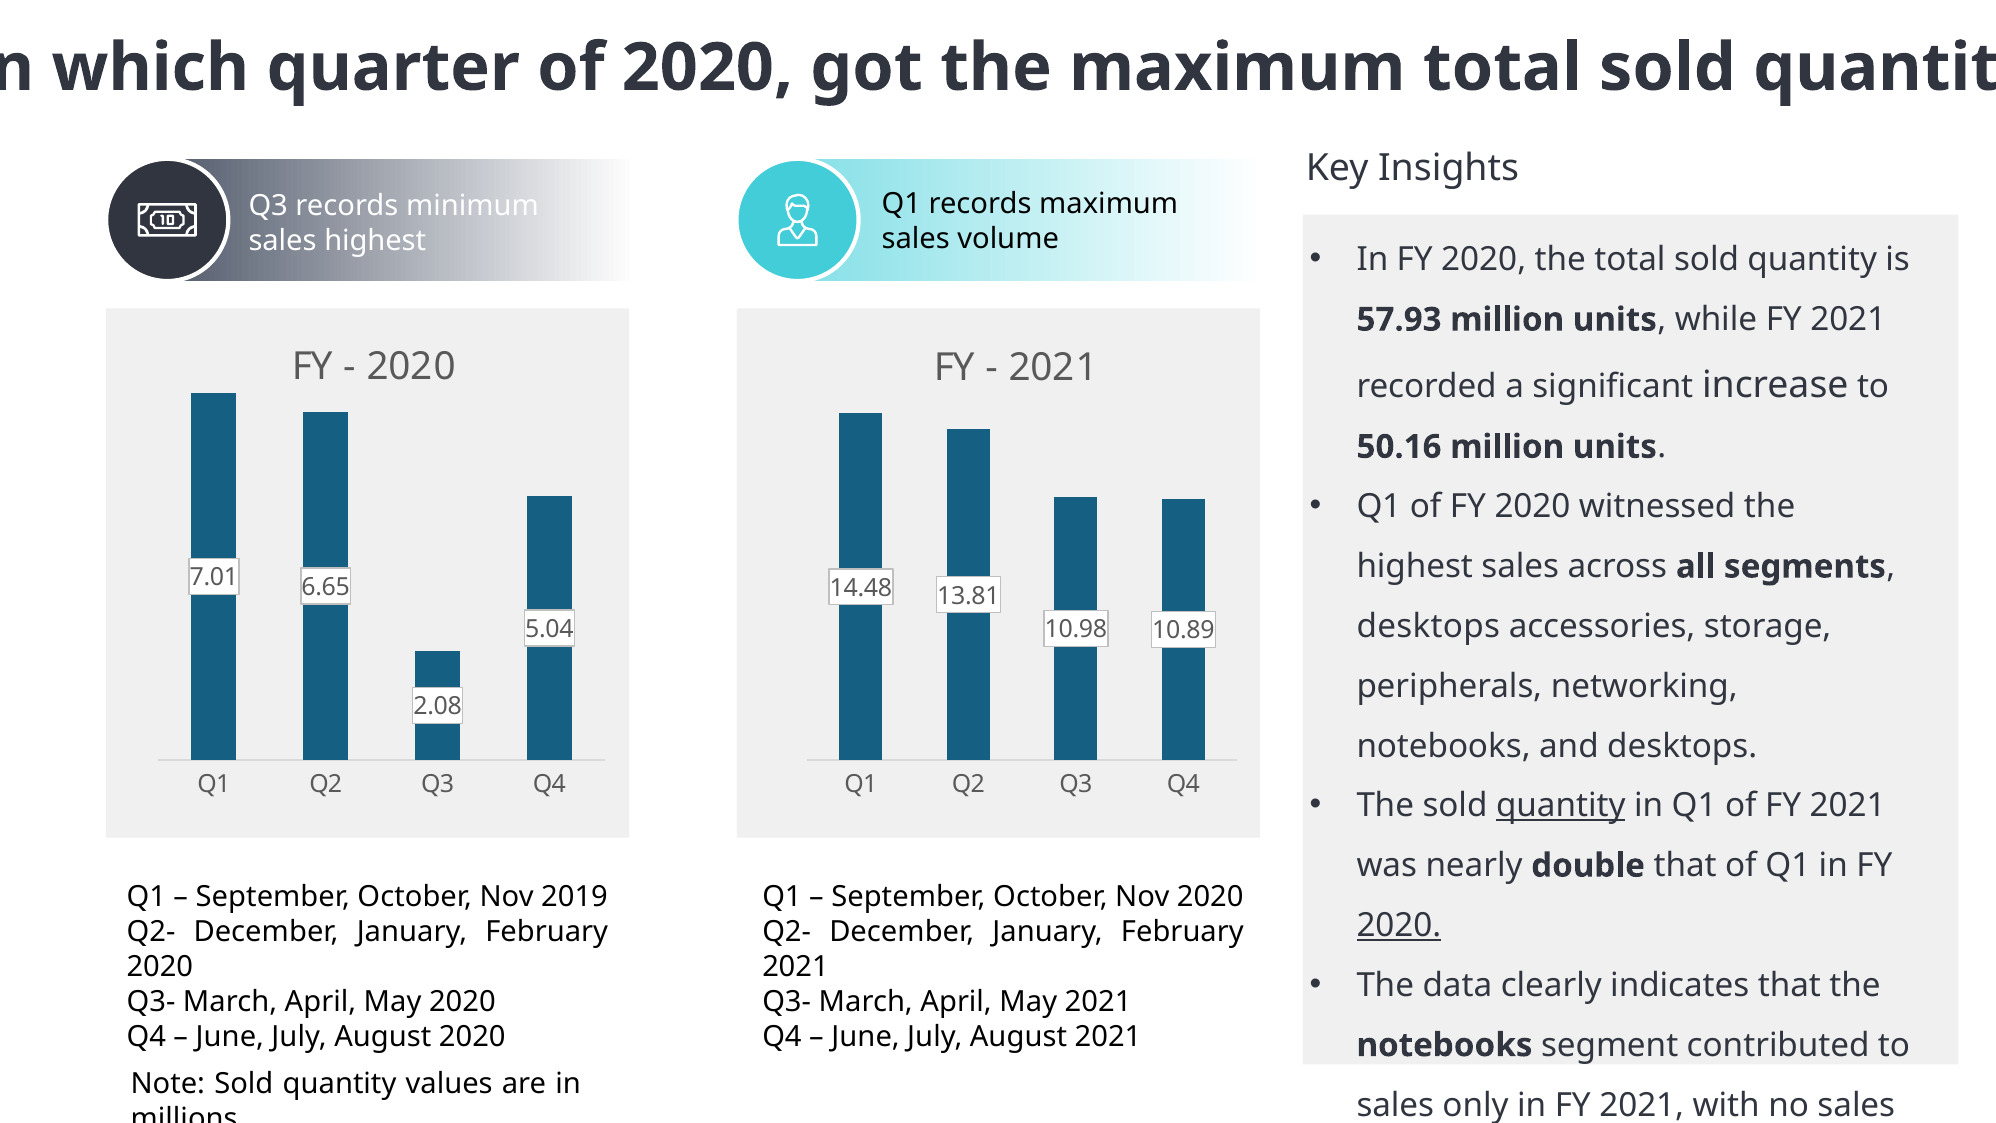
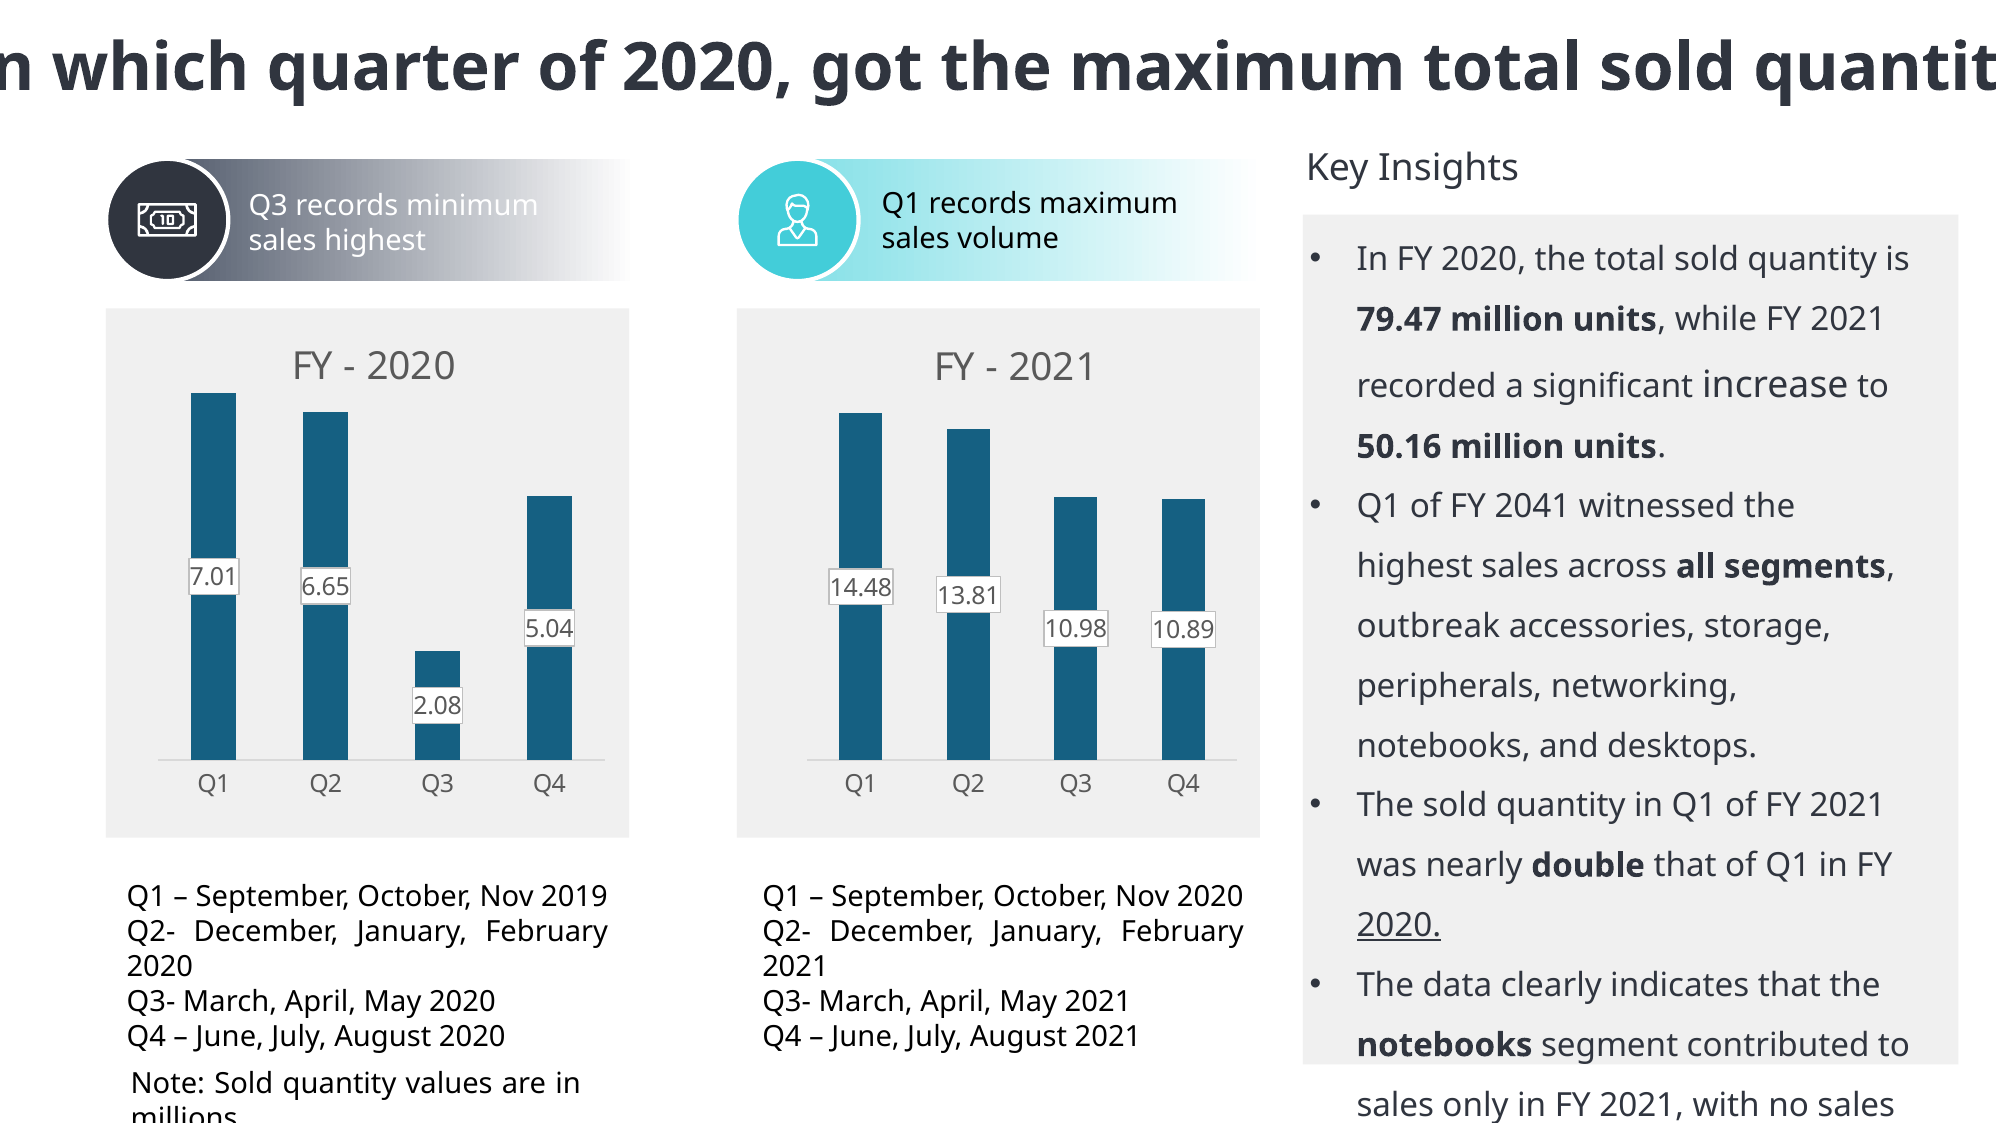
57.93: 57.93 -> 79.47
of FY 2020: 2020 -> 2041
desktops at (1428, 626): desktops -> outbreak
quantity at (1561, 806) underline: present -> none
